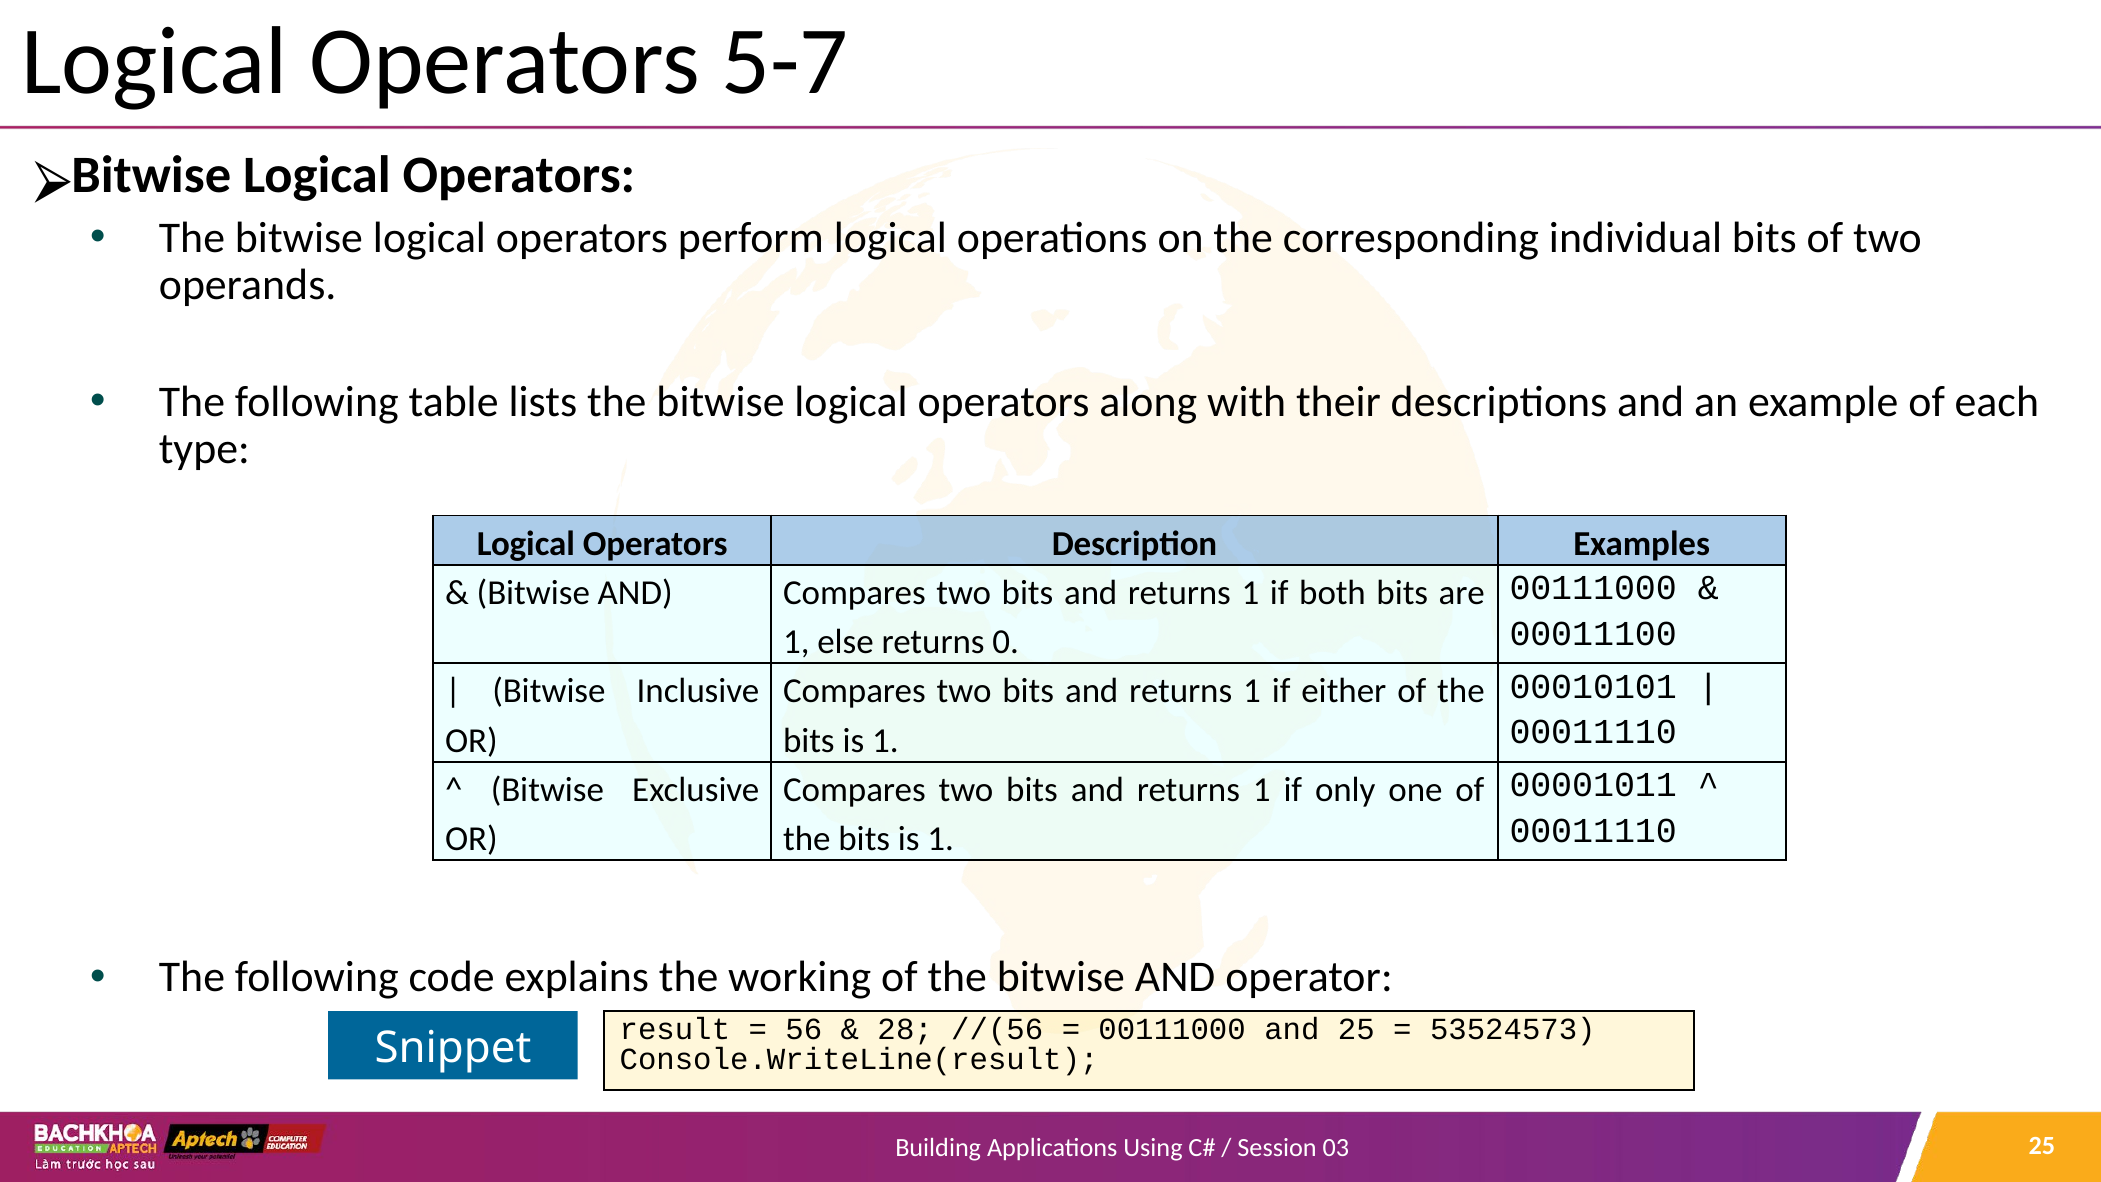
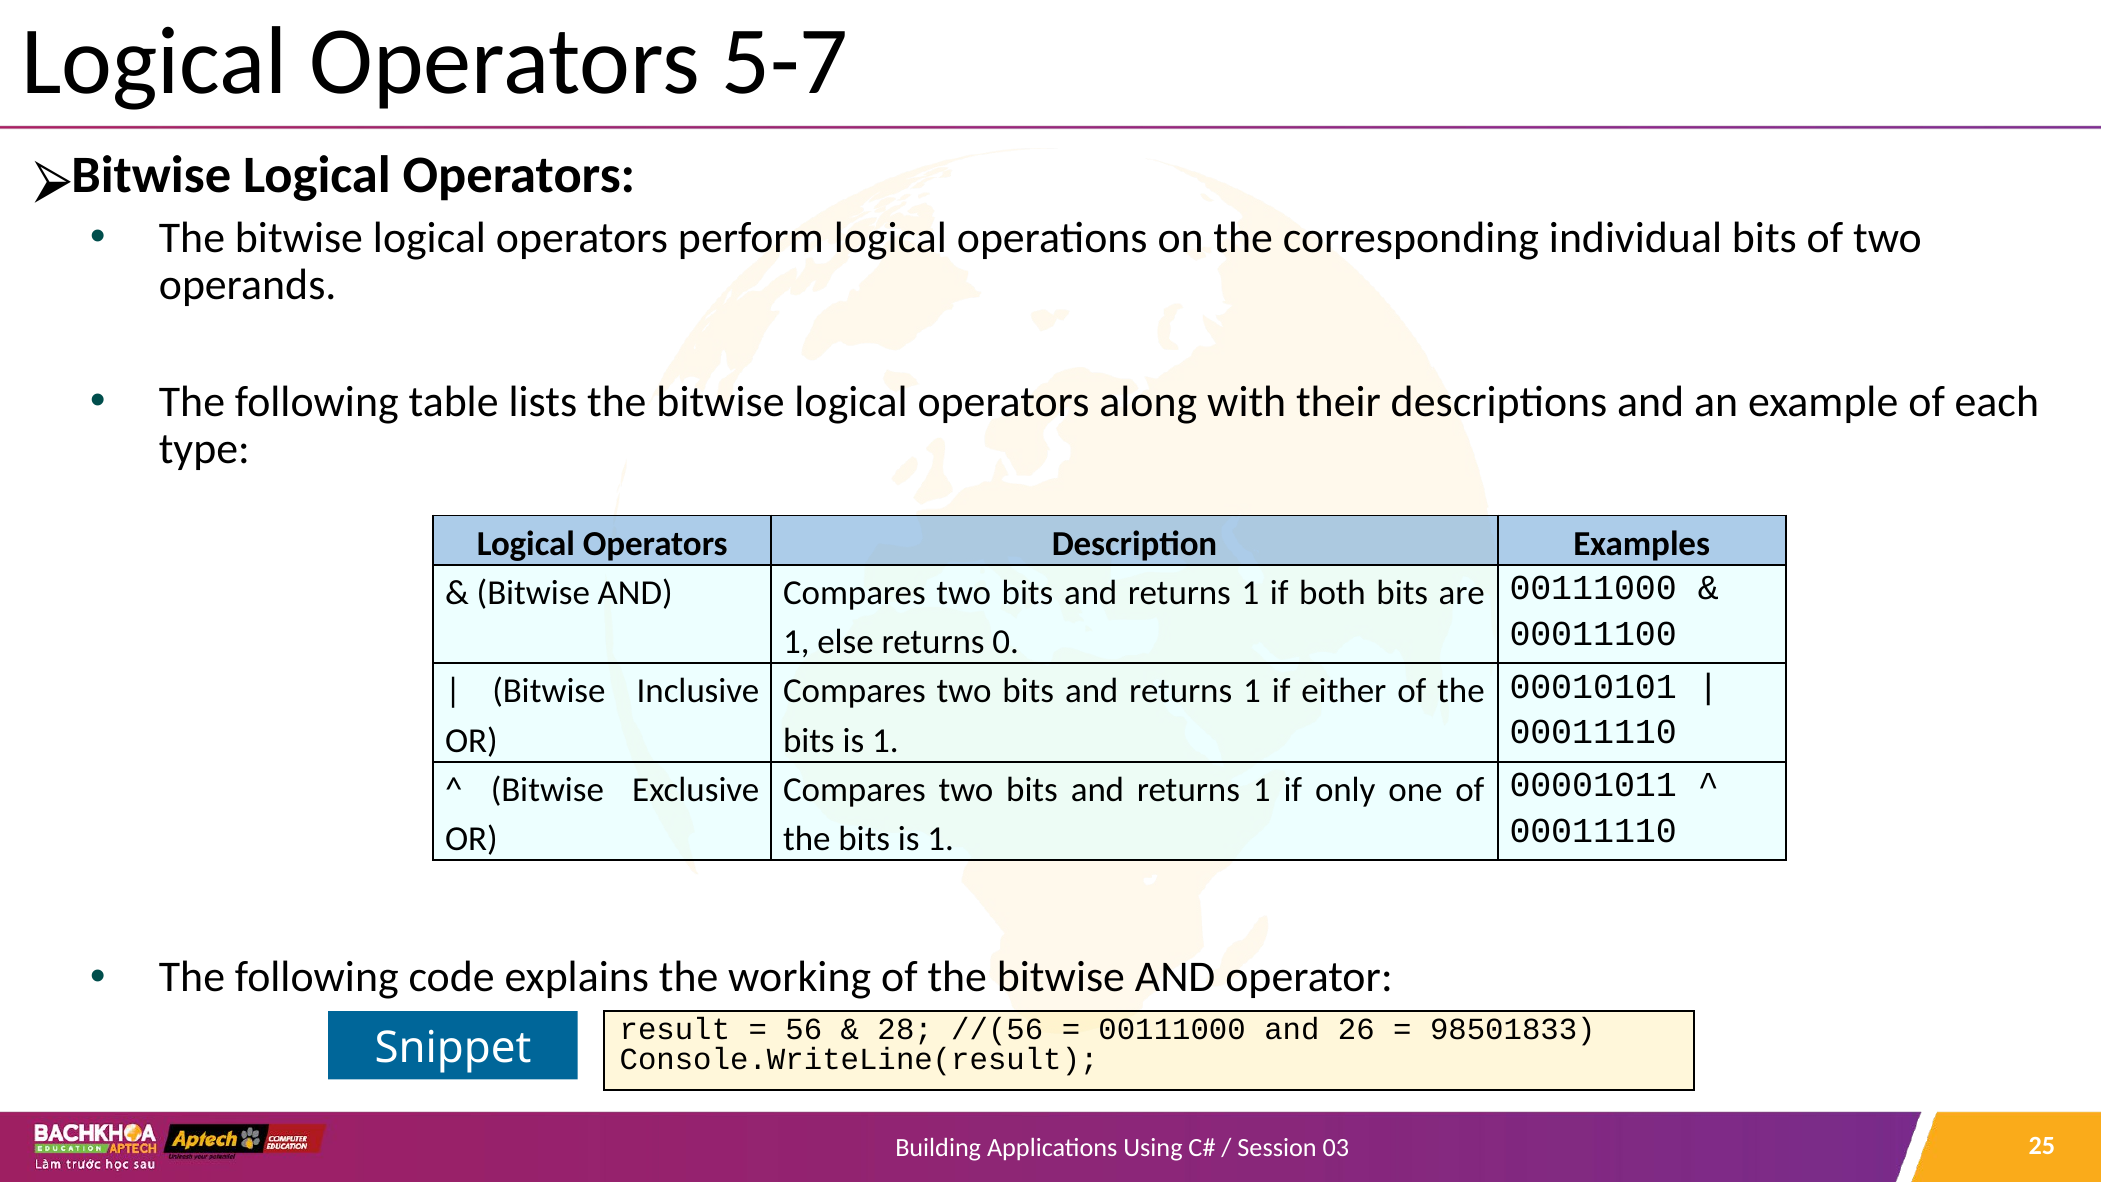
and 25: 25 -> 26
53524573: 53524573 -> 98501833
